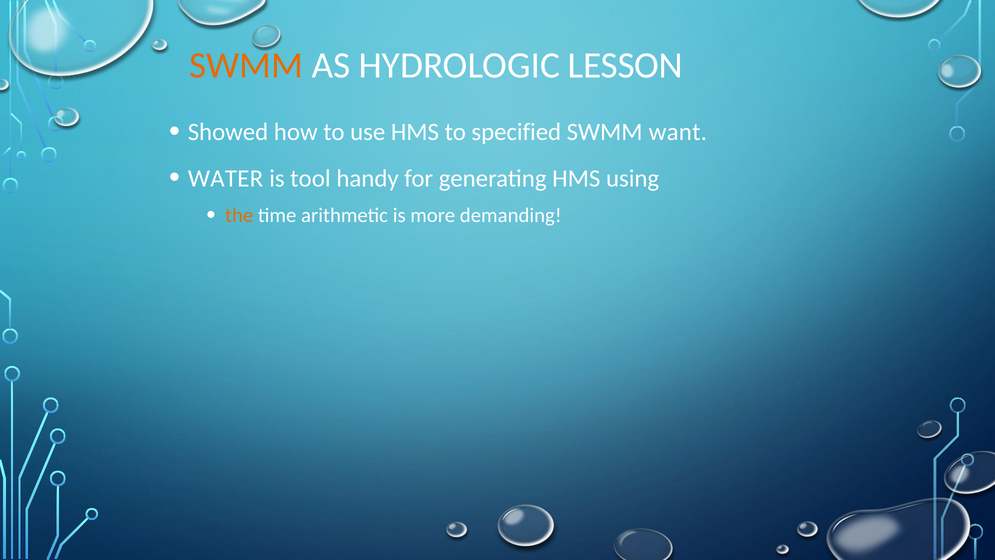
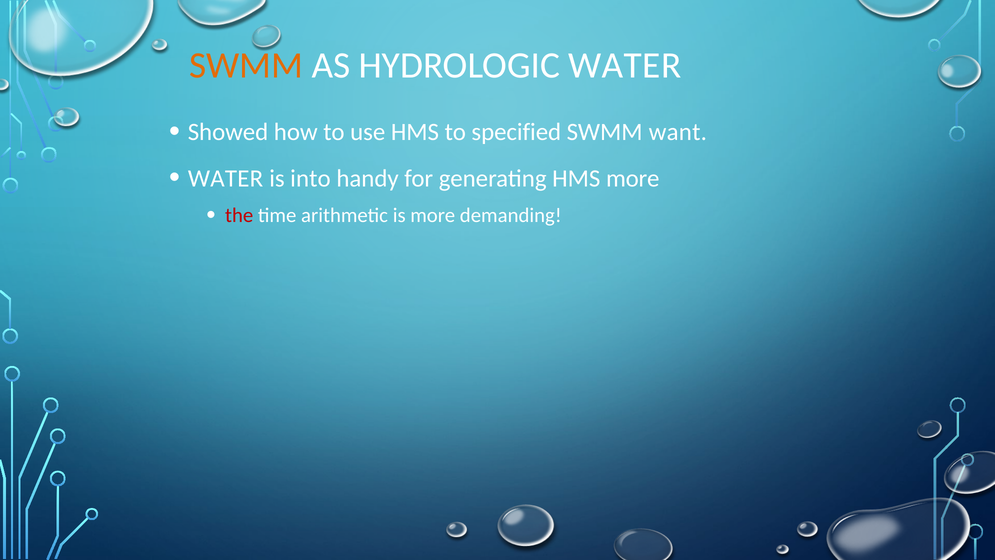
HYDROLOGIC LESSON: LESSON -> WATER
tool: tool -> into
HMS using: using -> more
the colour: orange -> red
